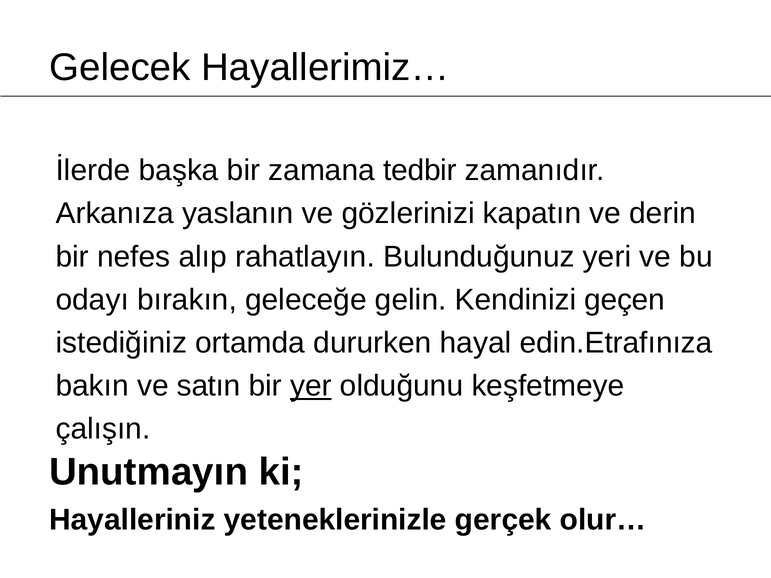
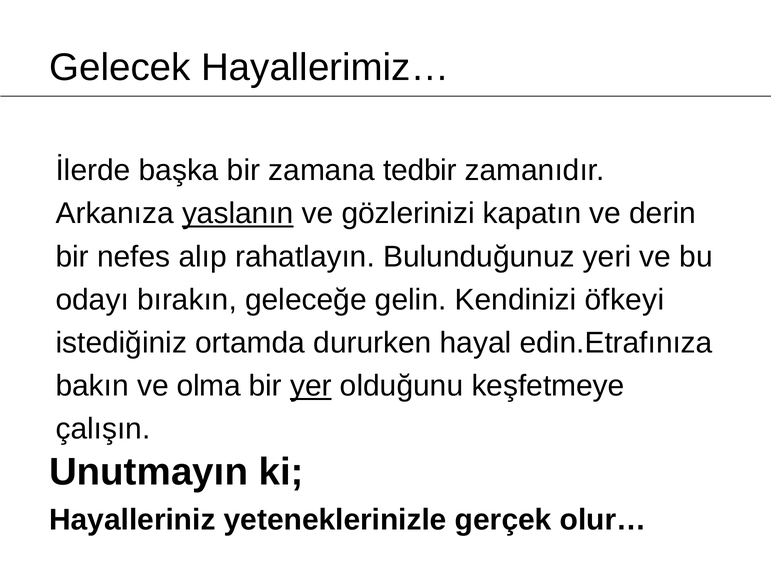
yaslanın underline: none -> present
geçen: geçen -> öfkeyi
satın: satın -> olma
